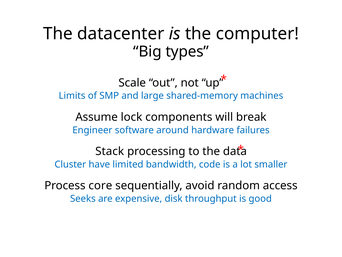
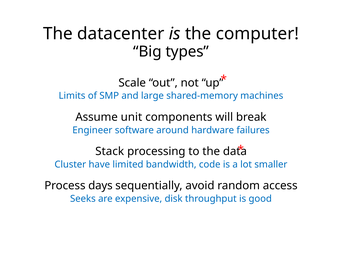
lock: lock -> unit
core: core -> days
